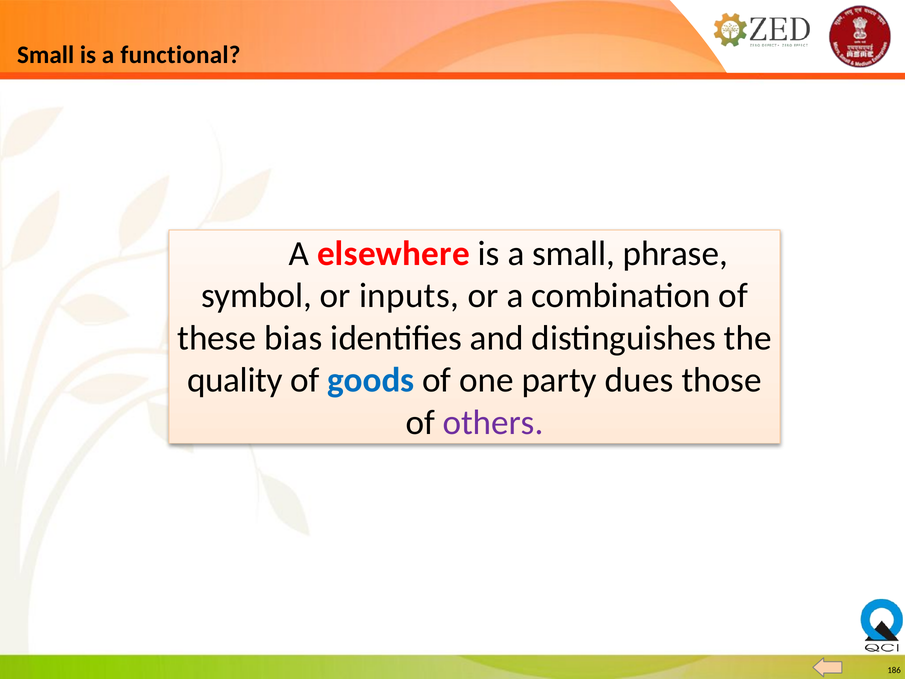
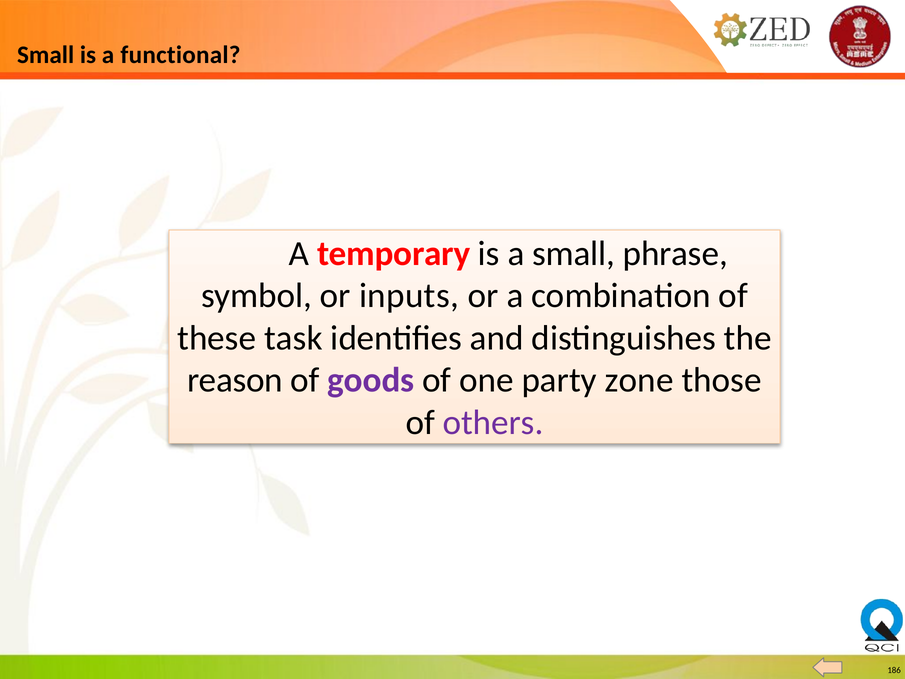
elsewhere: elsewhere -> temporary
bias: bias -> task
quality: quality -> reason
goods colour: blue -> purple
dues: dues -> zone
